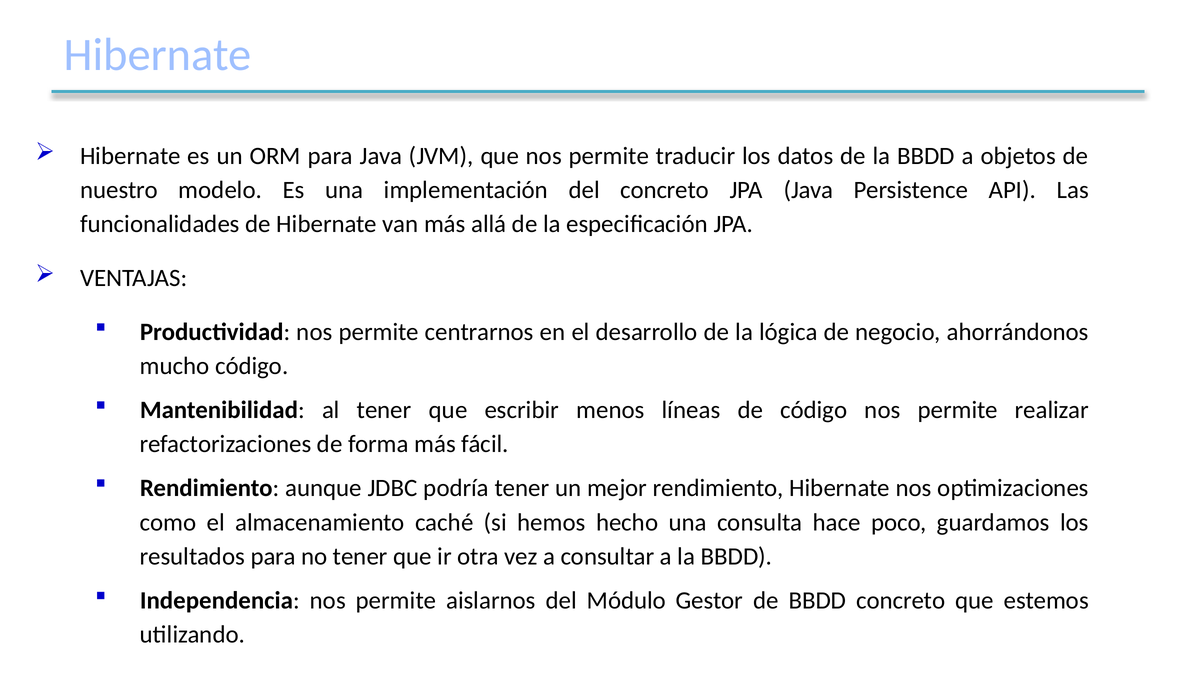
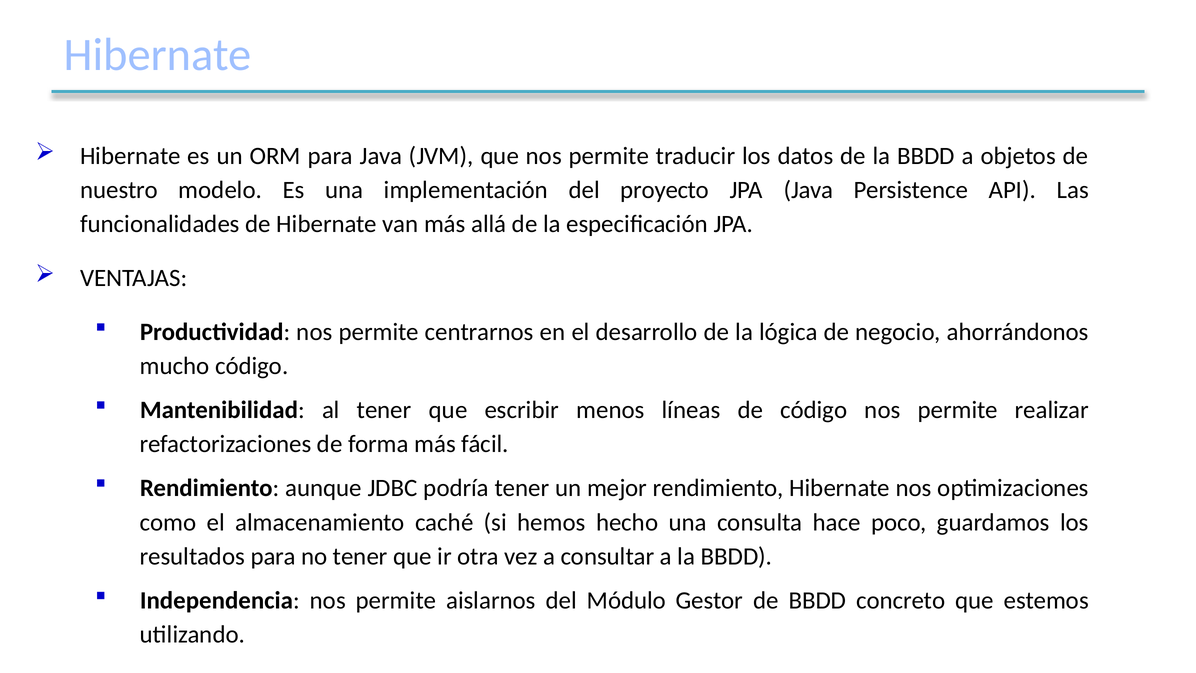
del concreto: concreto -> proyecto
